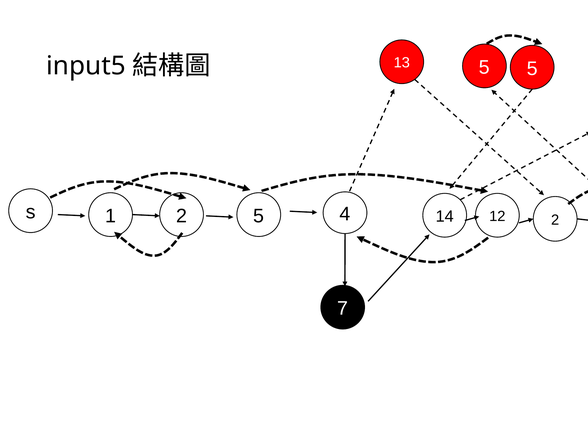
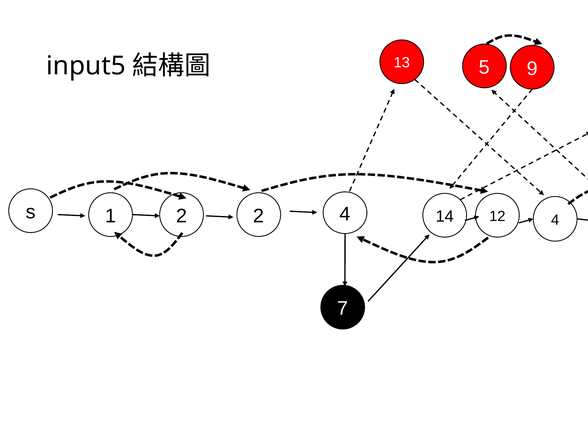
5 5: 5 -> 9
2 5: 5 -> 2
12 2: 2 -> 4
